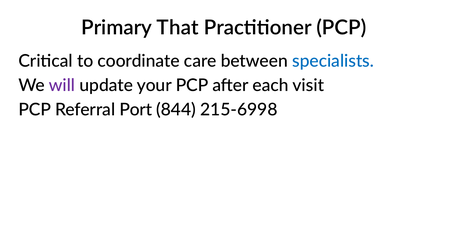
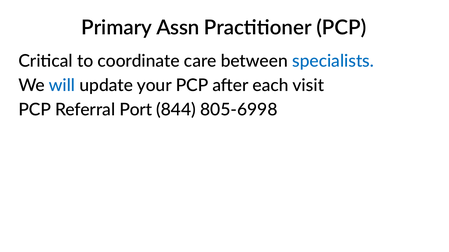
That: That -> Assn
will colour: purple -> blue
215-6998: 215-6998 -> 805-6998
